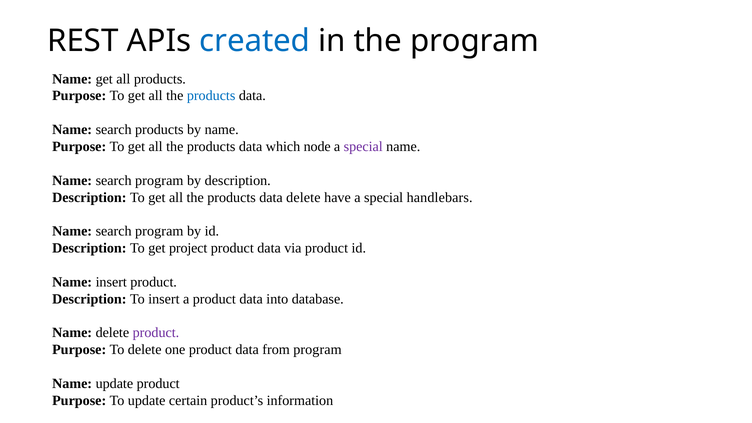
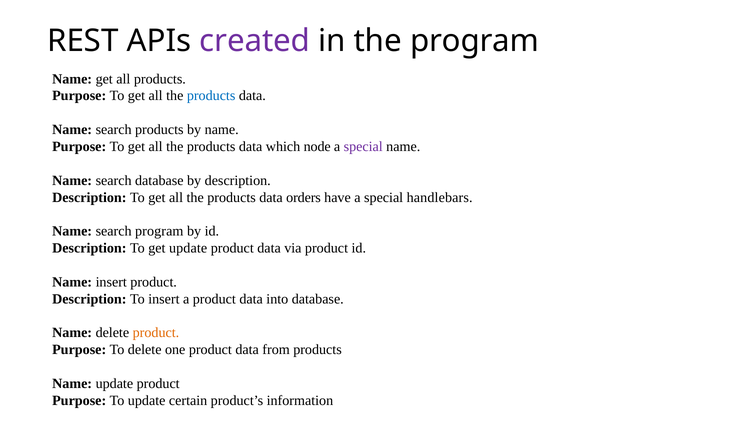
created colour: blue -> purple
program at (159, 180): program -> database
data delete: delete -> orders
get project: project -> update
product at (156, 333) colour: purple -> orange
from program: program -> products
